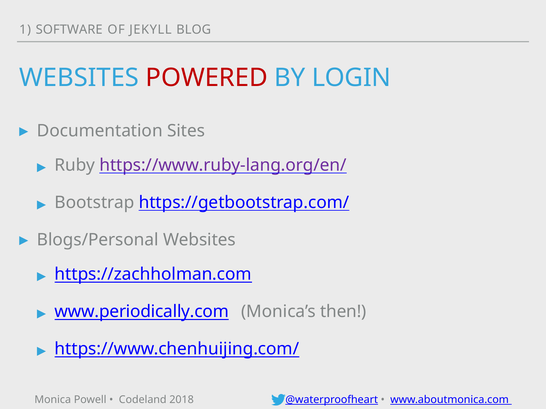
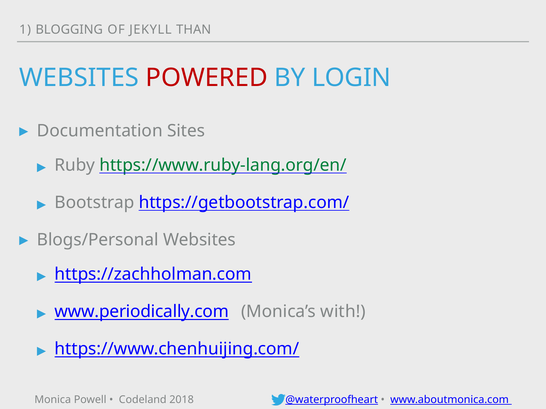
SOFTWARE: SOFTWARE -> BLOGGING
BLOG: BLOG -> THAN
https://www.ruby-lang.org/en/ colour: purple -> green
then: then -> with
